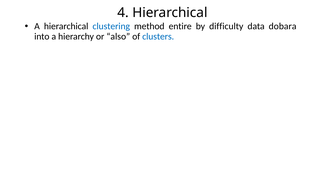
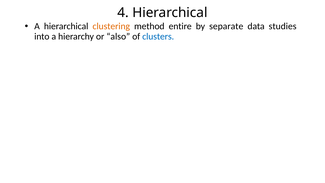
clustering colour: blue -> orange
difficulty: difficulty -> separate
dobara: dobara -> studies
